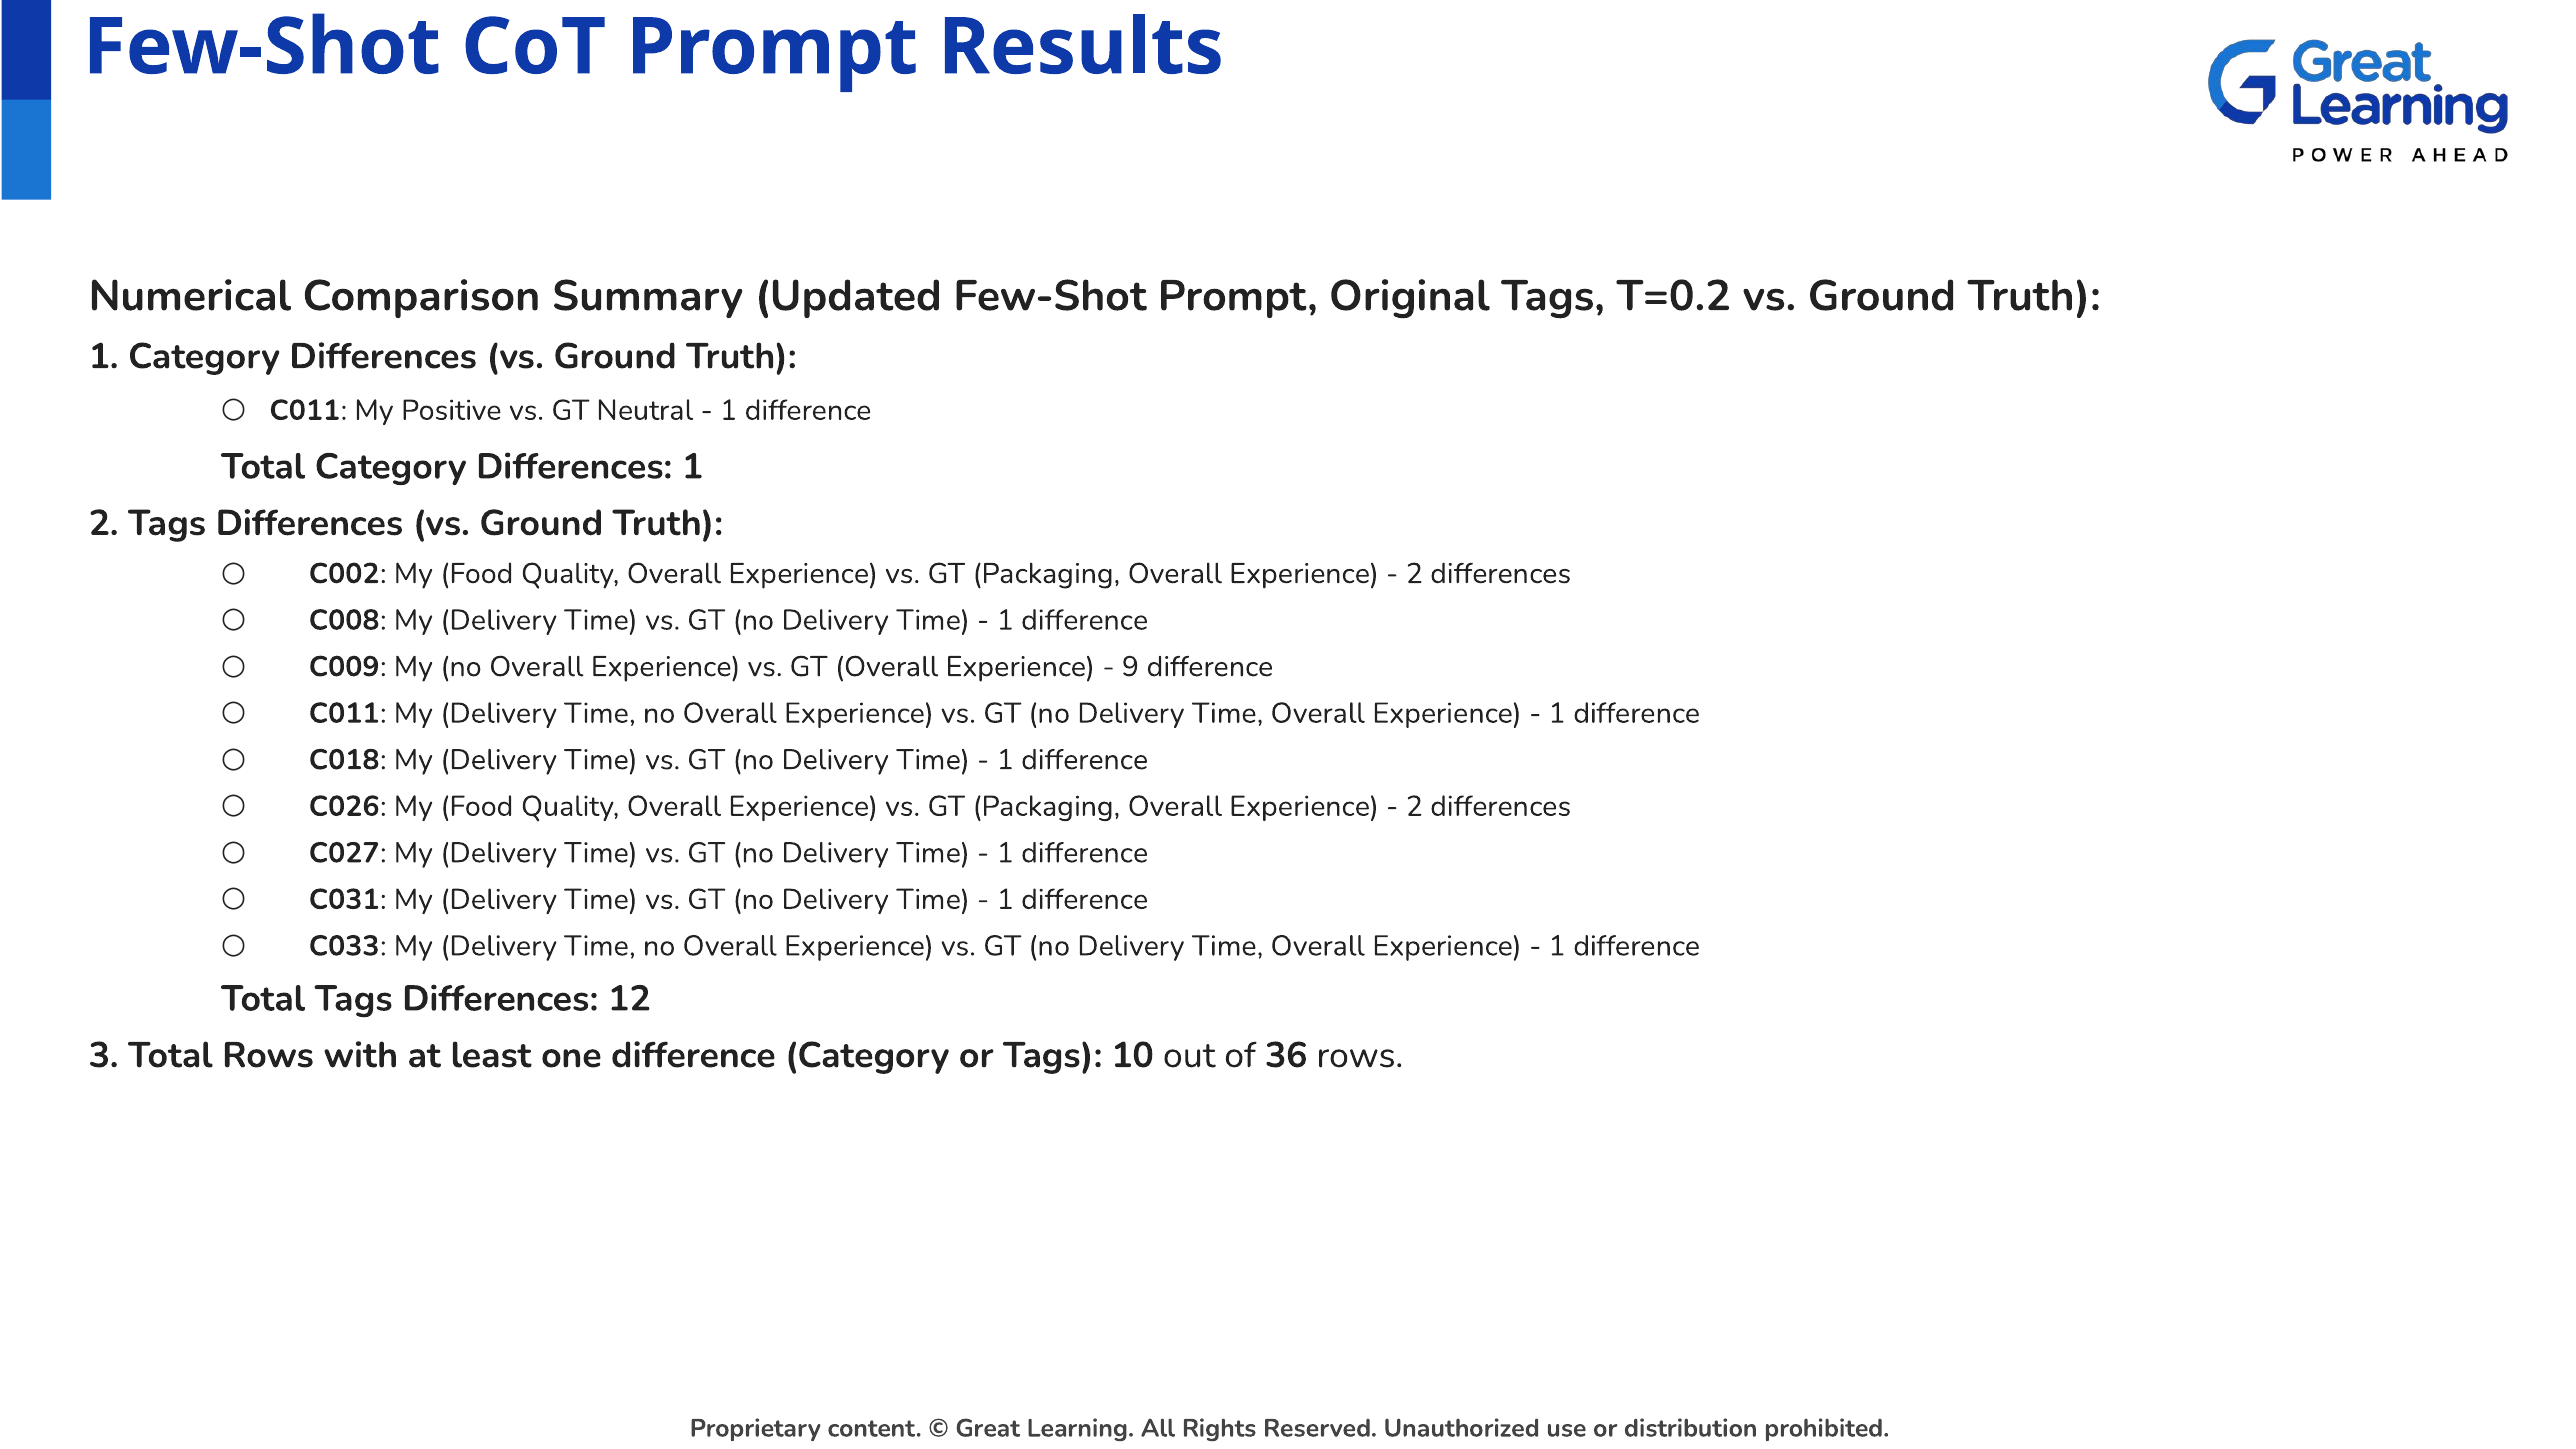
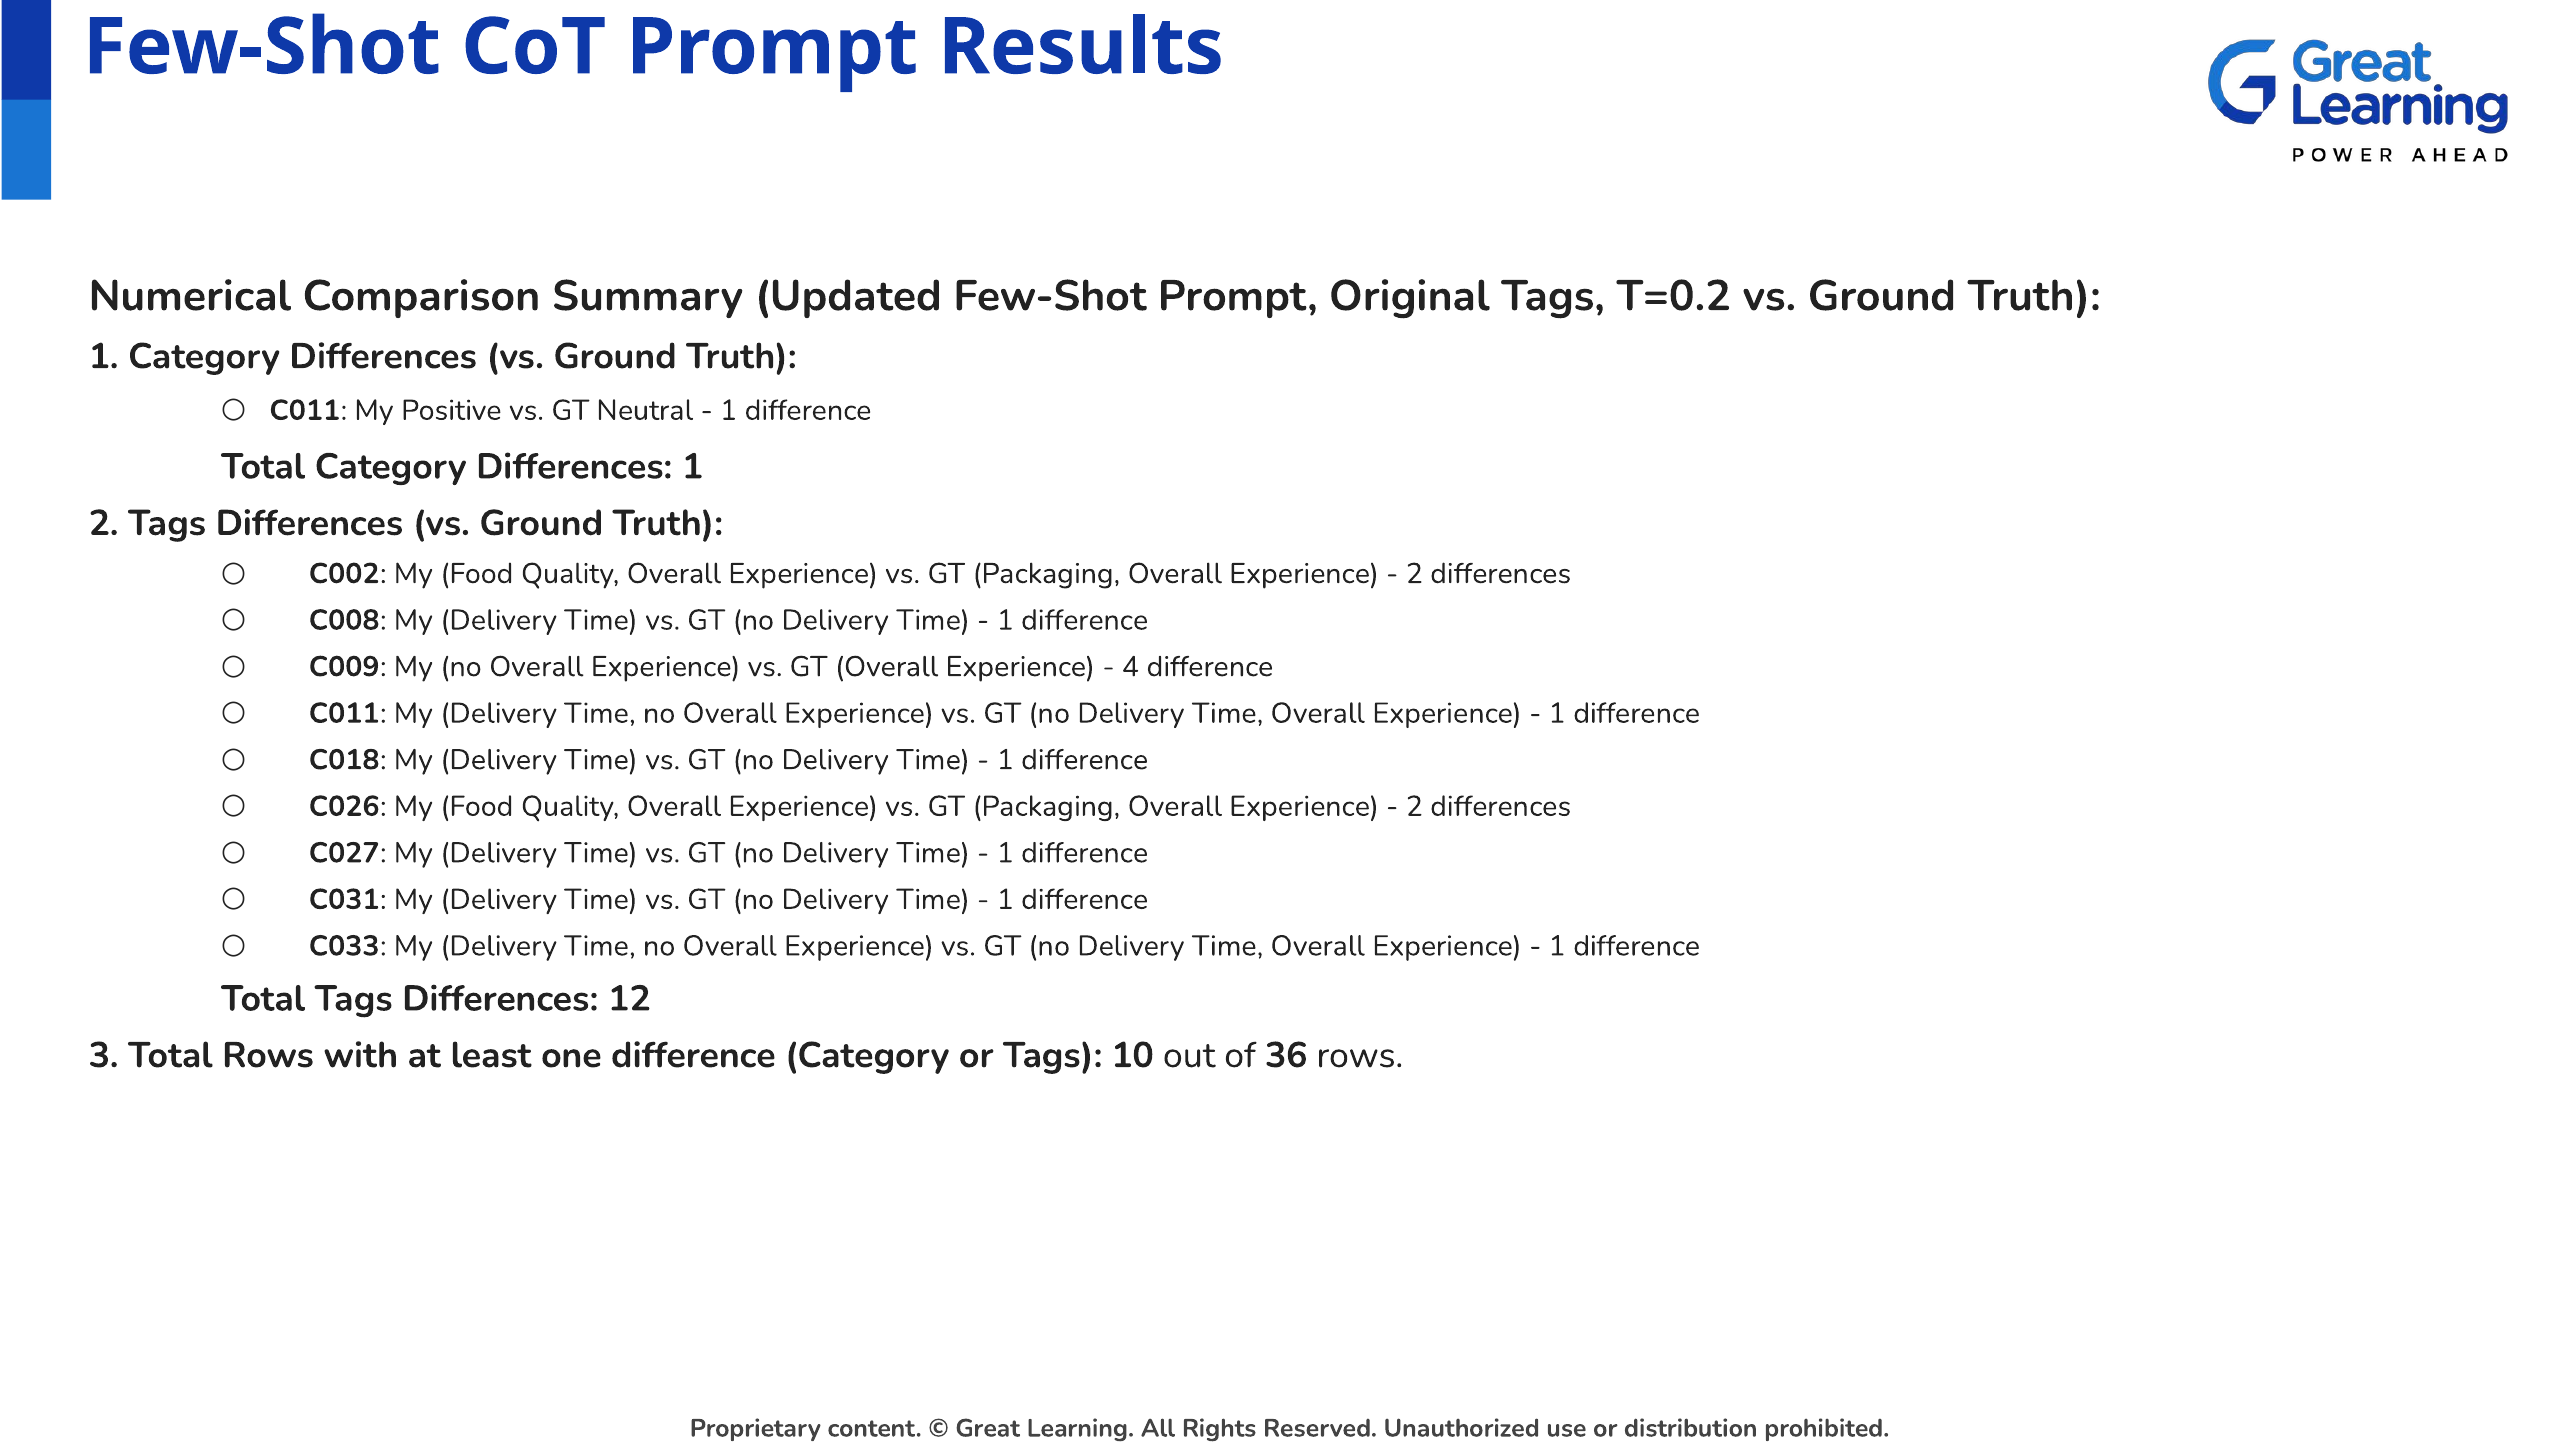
9: 9 -> 4
